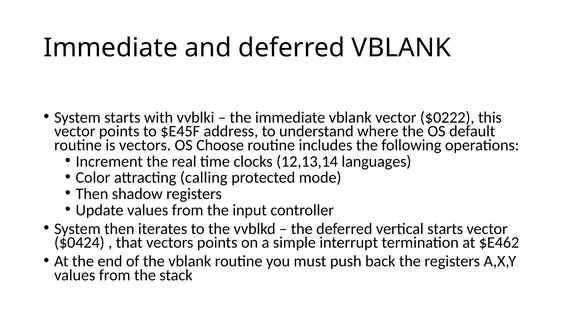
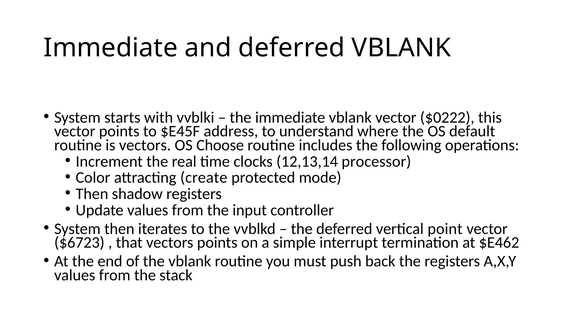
languages: languages -> processor
calling: calling -> create
vertical starts: starts -> point
$0424: $0424 -> $6723
